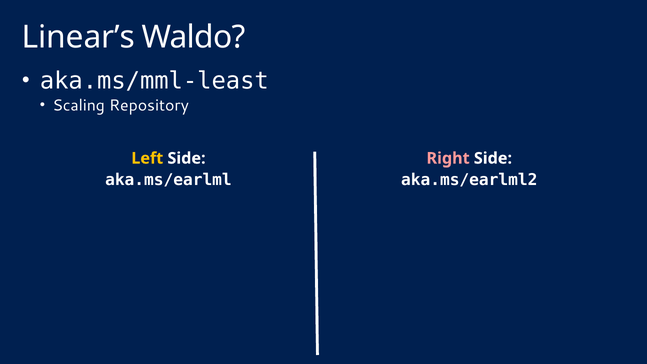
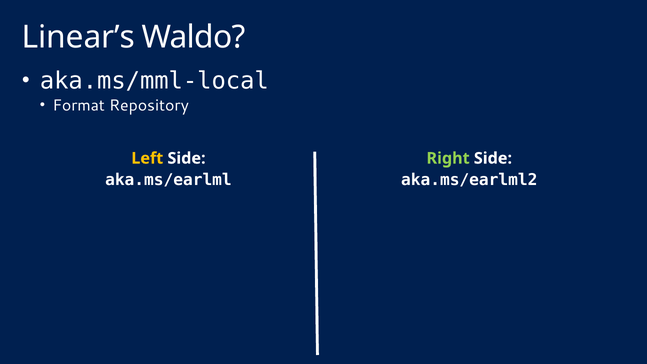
aka.ms/mml-least: aka.ms/mml-least -> aka.ms/mml-local
Scaling: Scaling -> Format
Right colour: pink -> light green
